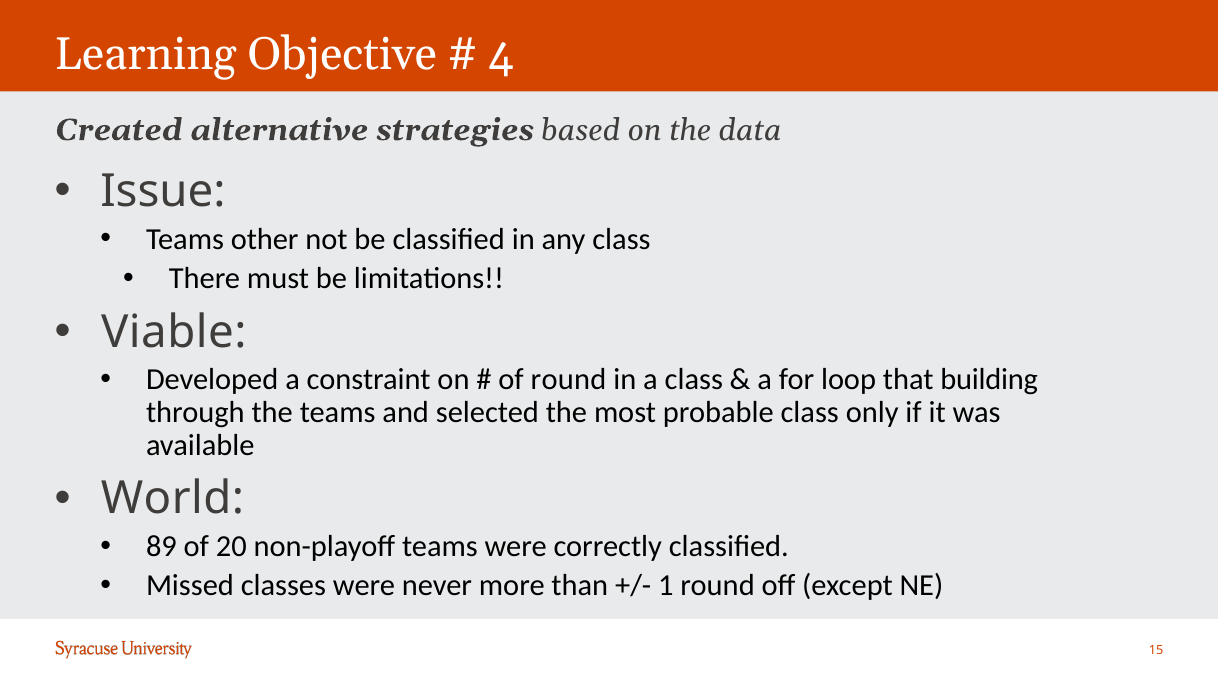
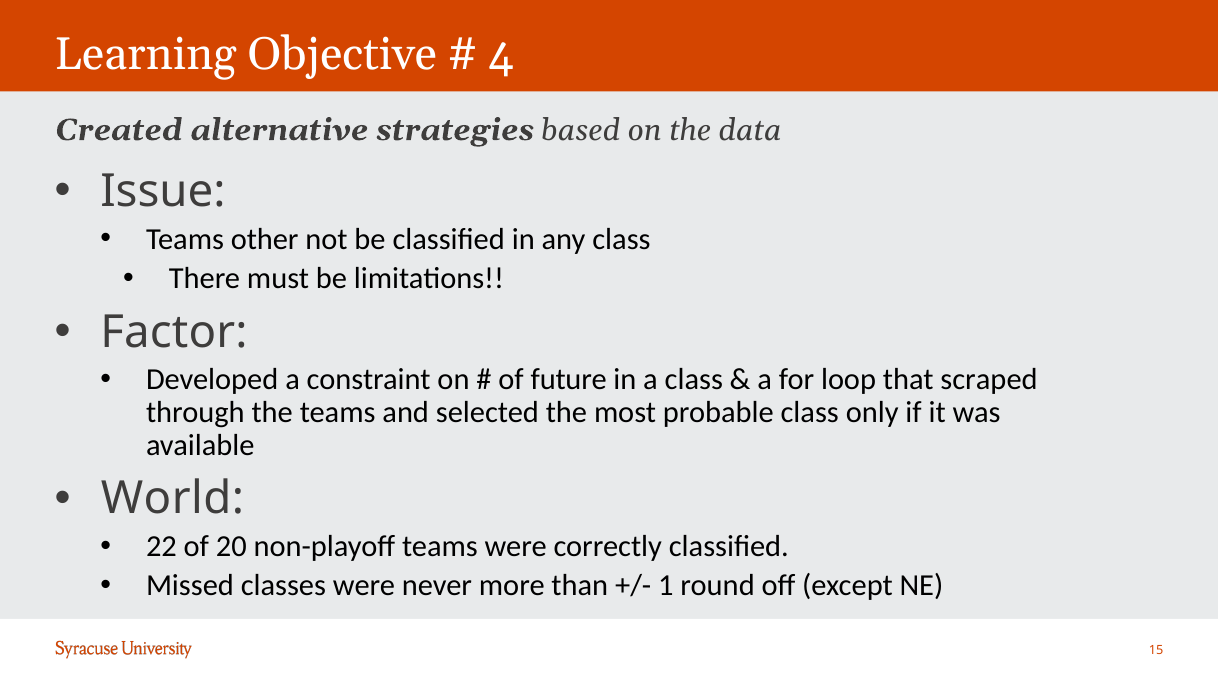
Viable: Viable -> Factor
of round: round -> future
building: building -> scraped
89: 89 -> 22
